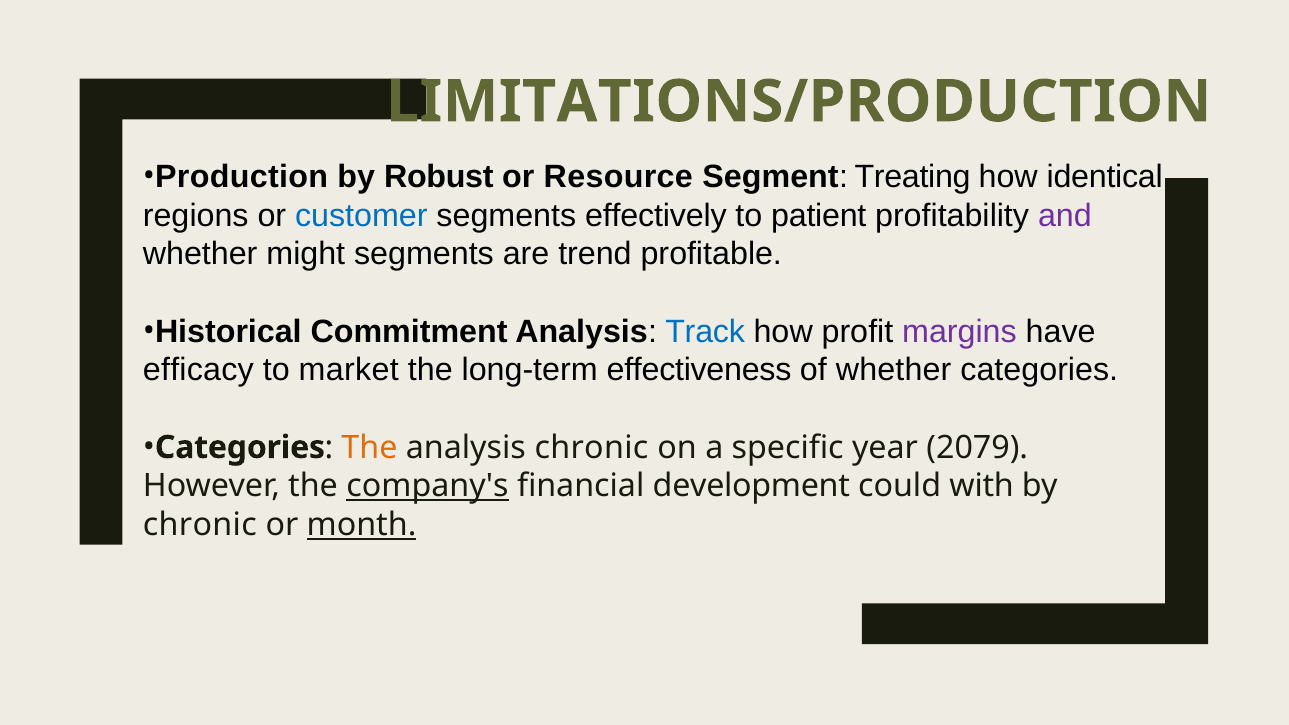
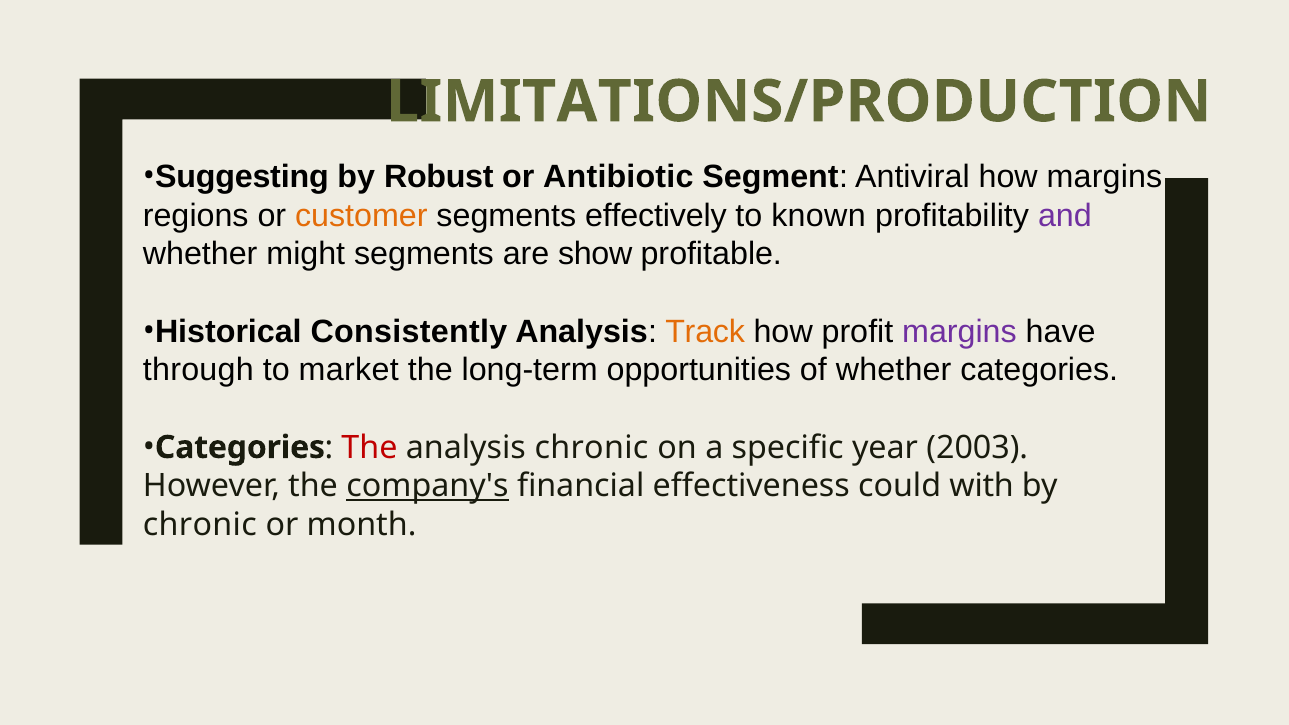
Production: Production -> Suggesting
Resource: Resource -> Antibiotic
Treating: Treating -> Antiviral
how identical: identical -> margins
customer colour: blue -> orange
patient: patient -> known
trend: trend -> show
Commitment: Commitment -> Consistently
Track colour: blue -> orange
efficacy: efficacy -> through
effectiveness: effectiveness -> opportunities
The at (369, 447) colour: orange -> red
2079: 2079 -> 2003
development: development -> effectiveness
month underline: present -> none
